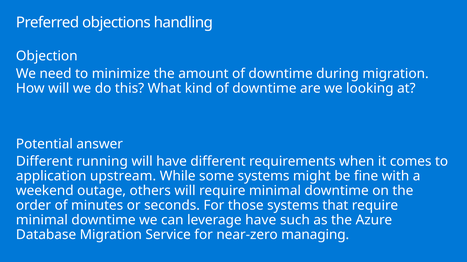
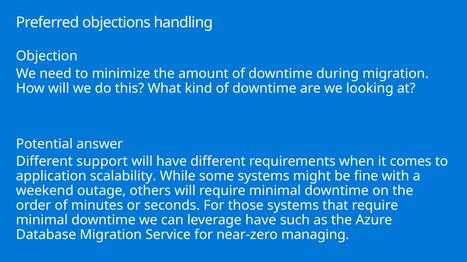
running: running -> support
upstream: upstream -> scalability
